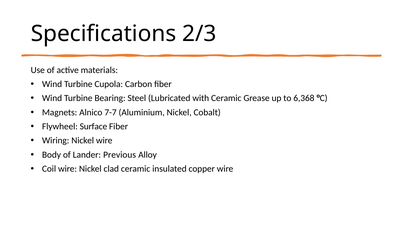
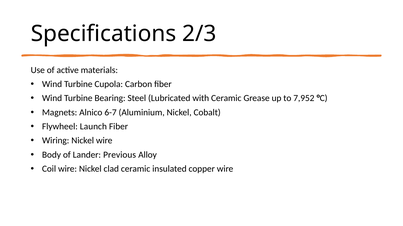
6,368: 6,368 -> 7,952
7-7: 7-7 -> 6-7
Surface: Surface -> Launch
